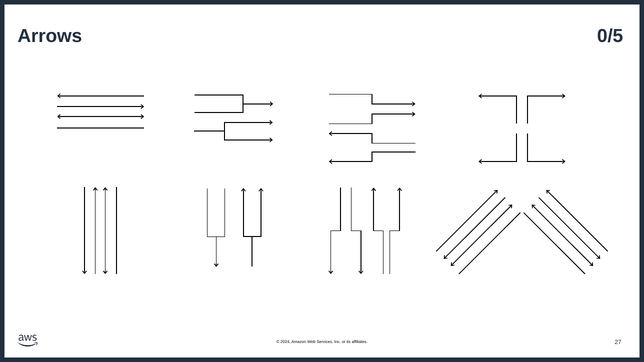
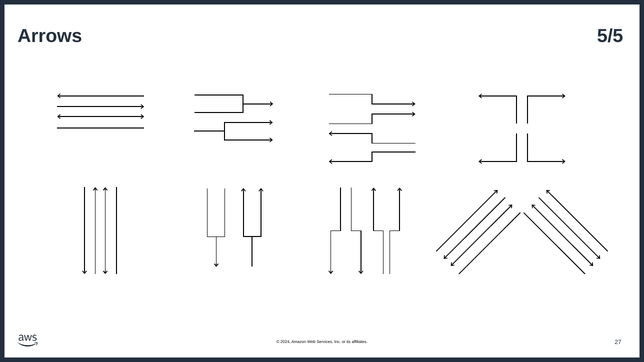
0/5: 0/5 -> 5/5
